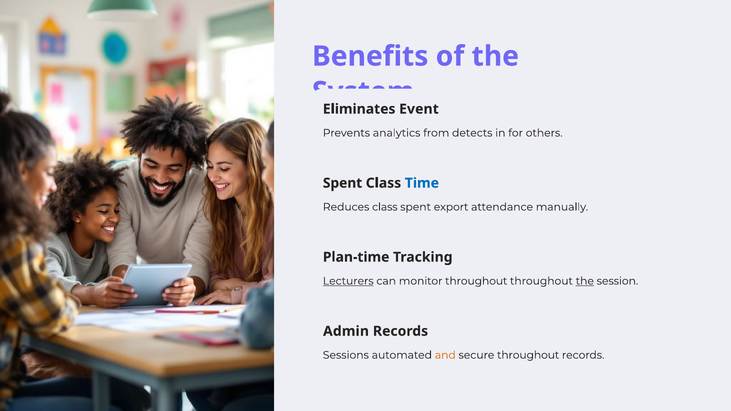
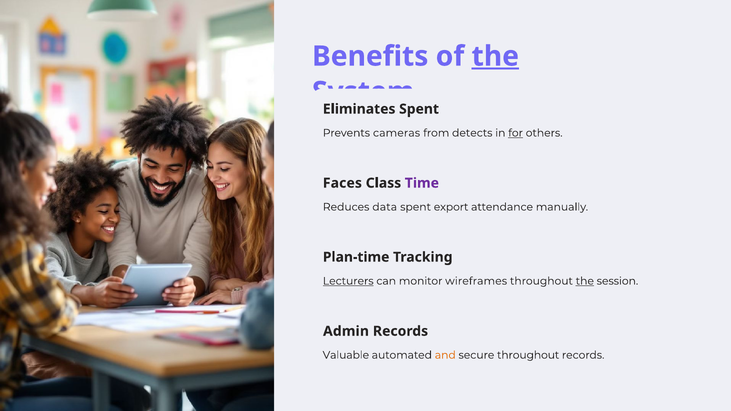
the at (495, 56) underline: none -> present
Event at (419, 109): Event -> Spent
analytics: analytics -> cameras
for underline: none -> present
Spent at (343, 183): Spent -> Faces
Time colour: blue -> purple
Reduces class: class -> data
monitor throughout: throughout -> wireframes
Sessions: Sessions -> Valuable
